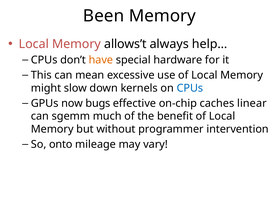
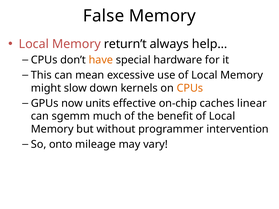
Been: Been -> False
allows’t: allows’t -> return’t
CPUs at (190, 88) colour: blue -> orange
bugs: bugs -> units
